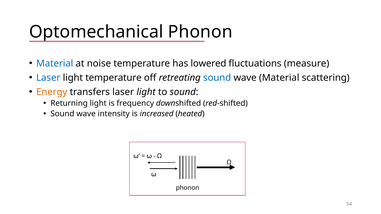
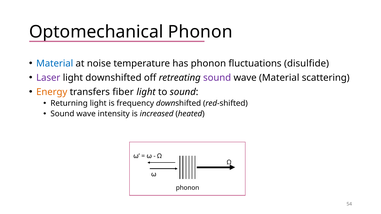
has lowered: lowered -> phonon
measure: measure -> disulfide
Laser at (48, 78) colour: blue -> purple
light temperature: temperature -> downshifted
sound at (217, 78) colour: blue -> purple
transfers laser: laser -> fiber
